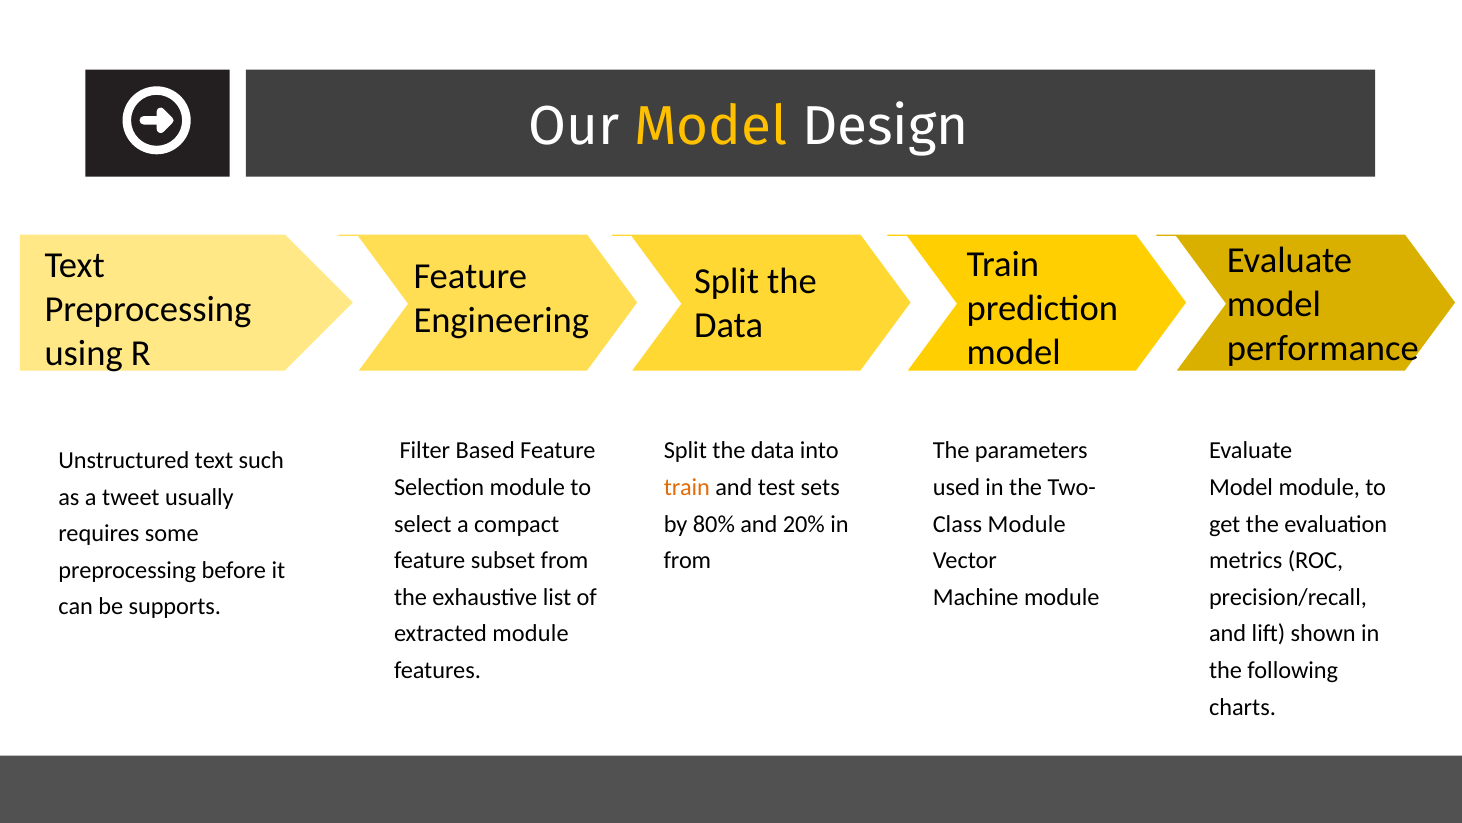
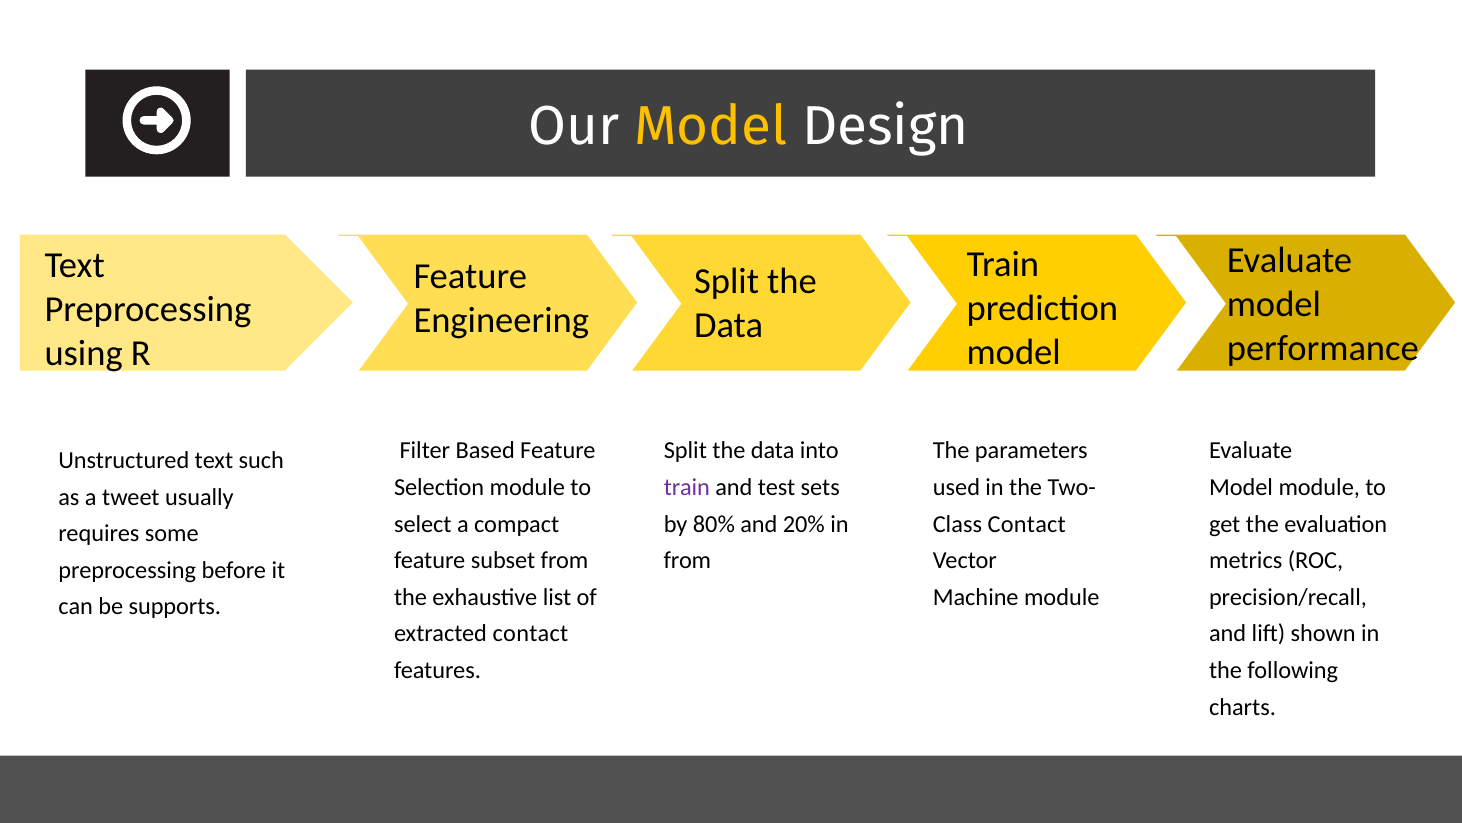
train at (687, 487) colour: orange -> purple
Module at (1027, 524): Module -> Contact
extracted module: module -> contact
